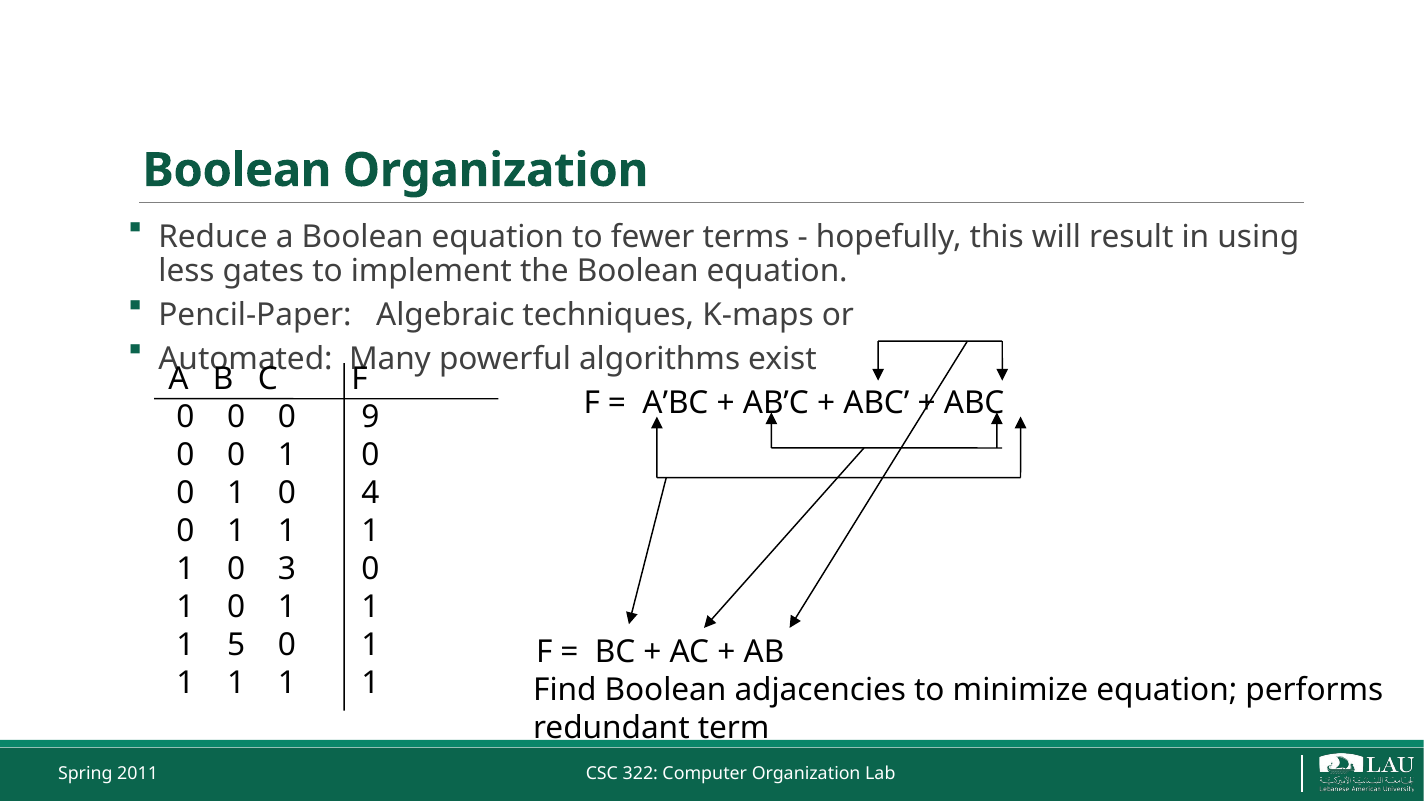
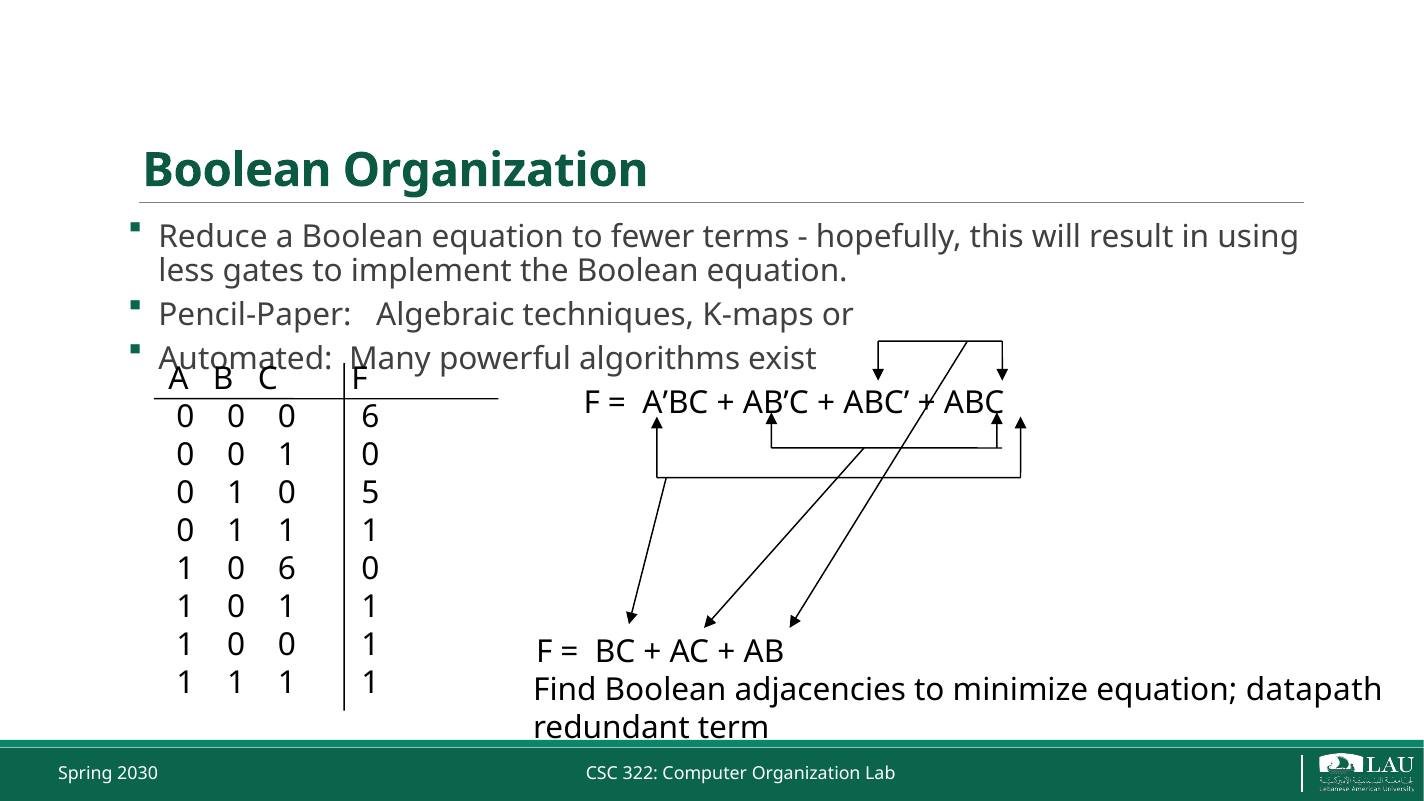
0 0 9: 9 -> 6
4: 4 -> 5
1 0 3: 3 -> 6
5 at (236, 645): 5 -> 0
performs: performs -> datapath
2011: 2011 -> 2030
